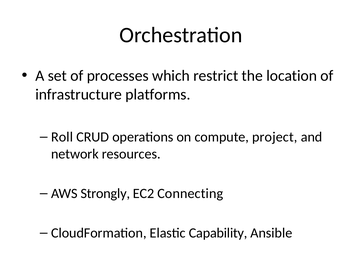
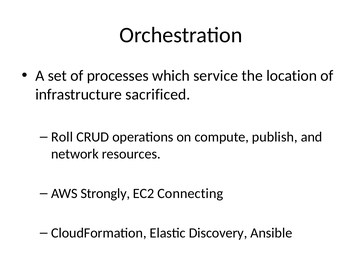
restrict: restrict -> service
platforms: platforms -> sacrificed
project: project -> publish
Capability: Capability -> Discovery
